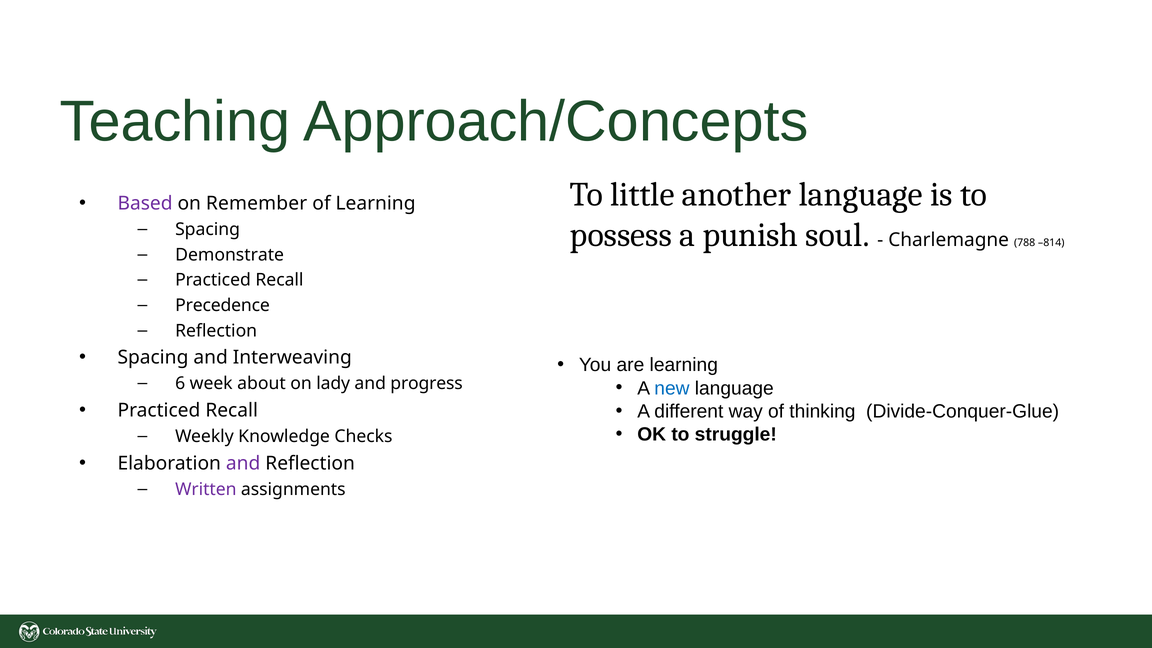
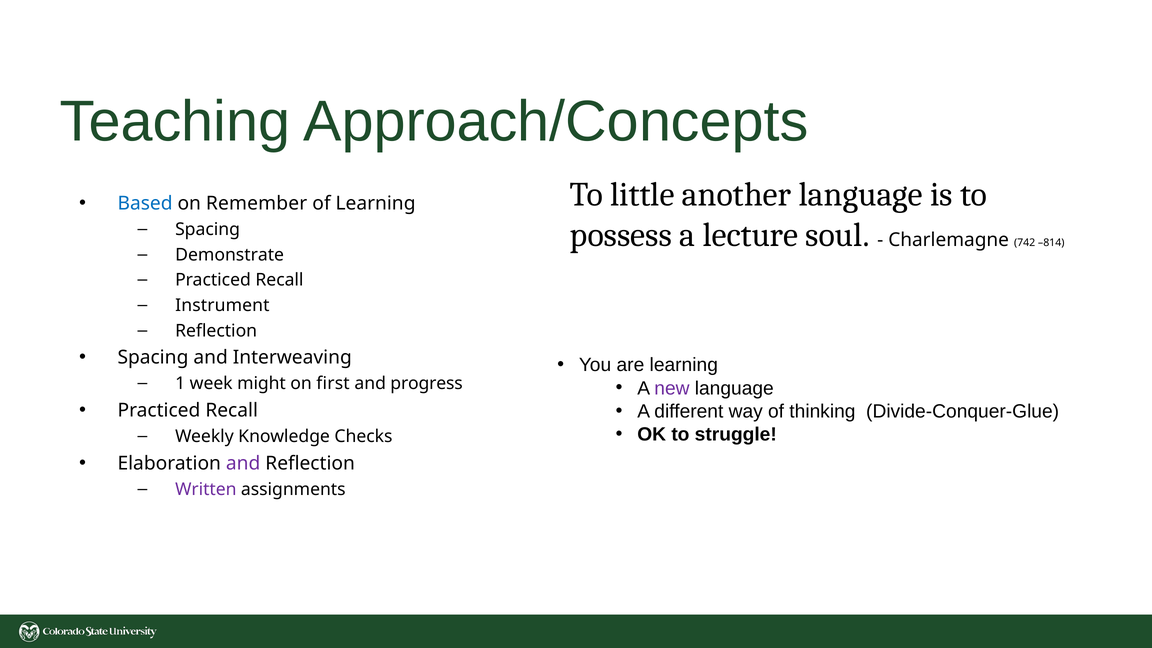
Based colour: purple -> blue
punish: punish -> lecture
788: 788 -> 742
Precedence: Precedence -> Instrument
6: 6 -> 1
about: about -> might
lady: lady -> first
new colour: blue -> purple
